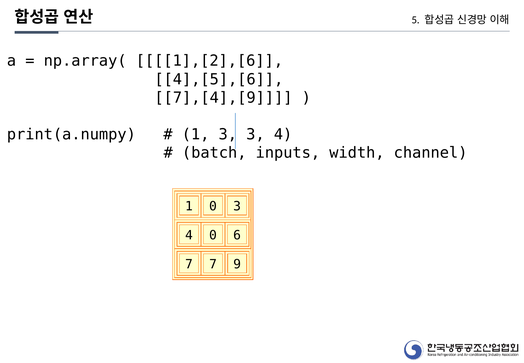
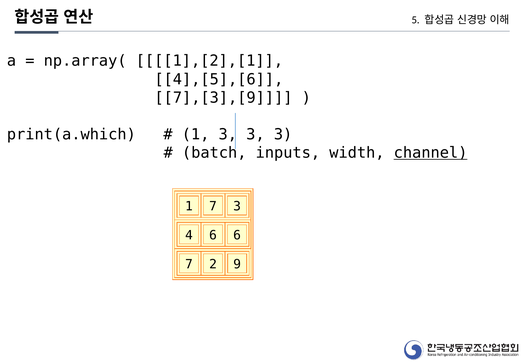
1],[2],[6: 1],[2],[6 -> 1],[2],[1
7],[4],[9: 7],[4],[9 -> 7],[3],[9
print(a.numpy: print(a.numpy -> print(a.which
3 3 4: 4 -> 3
channel underline: none -> present
1 0: 0 -> 7
4 0: 0 -> 6
7 7: 7 -> 2
